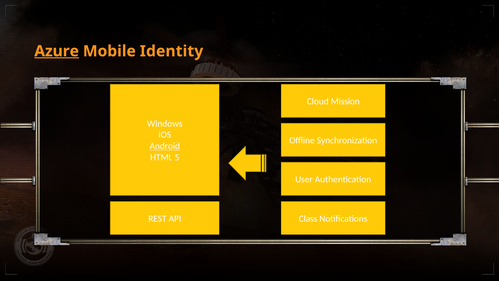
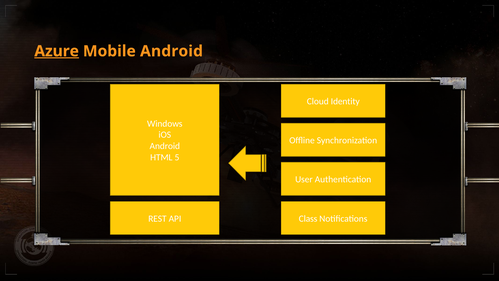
Mobile Identity: Identity -> Android
Mission: Mission -> Identity
Android at (165, 146) underline: present -> none
